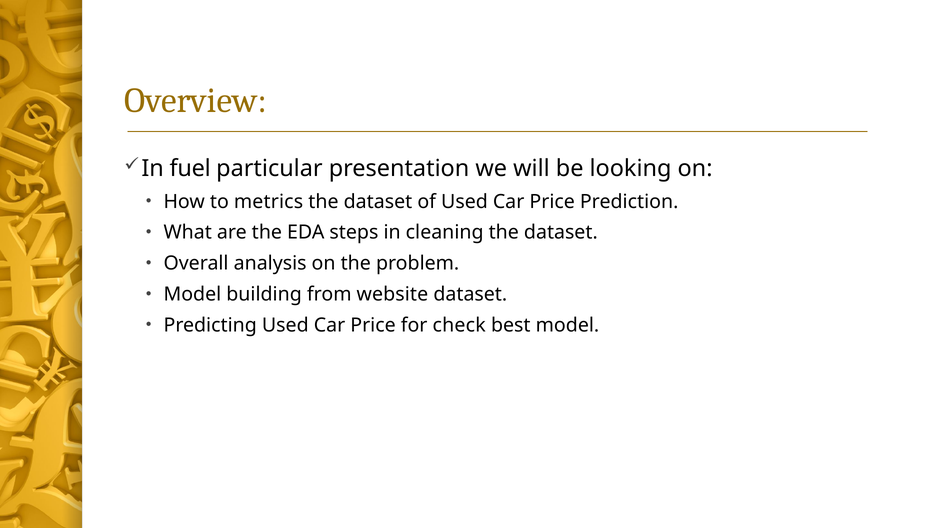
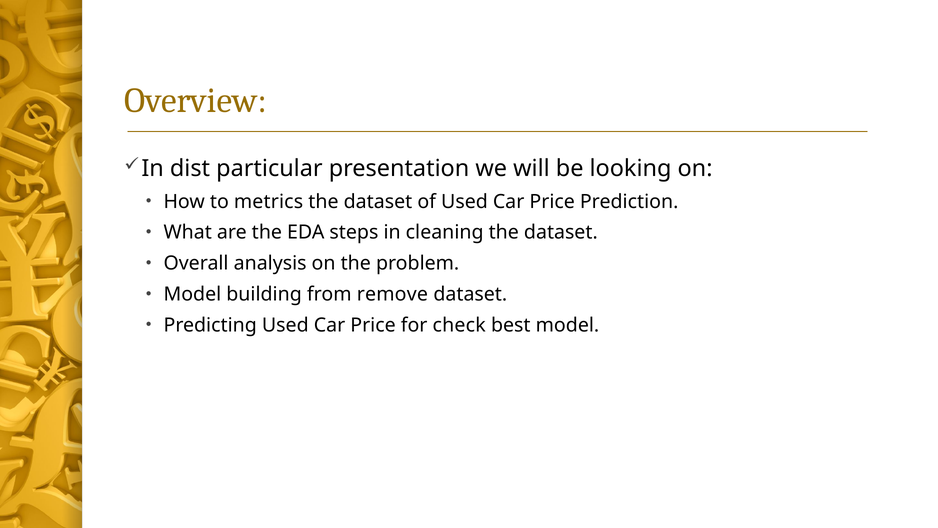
fuel: fuel -> dist
website: website -> remove
